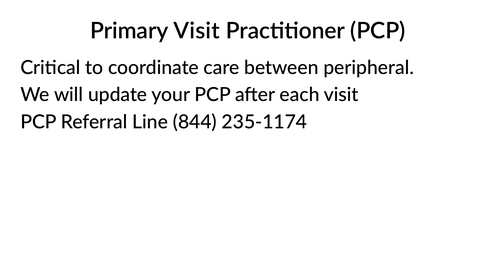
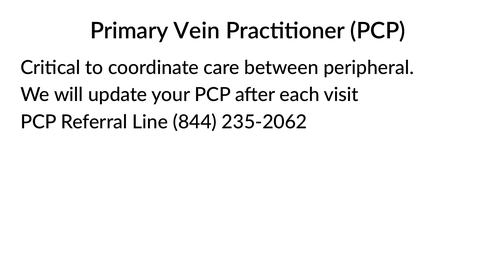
Primary Visit: Visit -> Vein
235-1174: 235-1174 -> 235-2062
